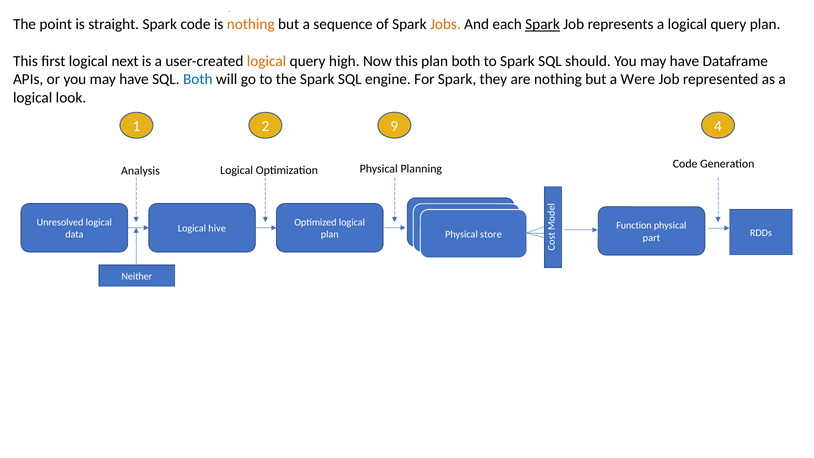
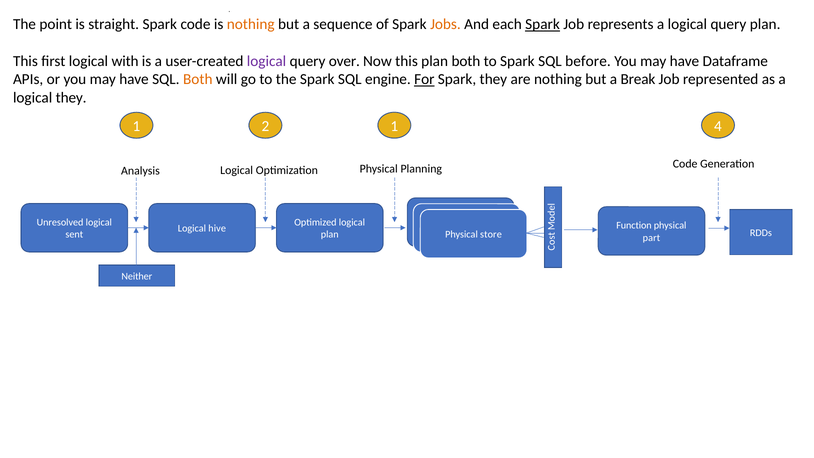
next: next -> with
logical at (267, 61) colour: orange -> purple
high: high -> over
should: should -> before
Both at (198, 79) colour: blue -> orange
For underline: none -> present
Were: Were -> Break
logical look: look -> they
2 9: 9 -> 1
data: data -> sent
